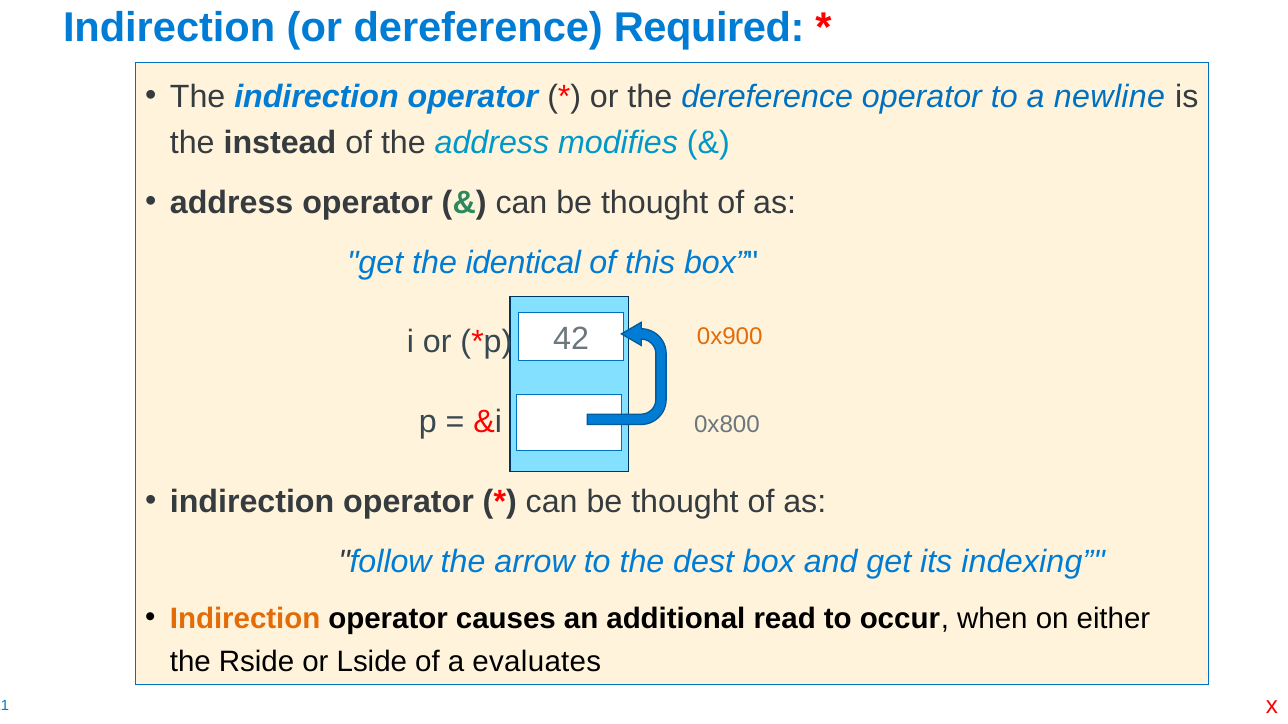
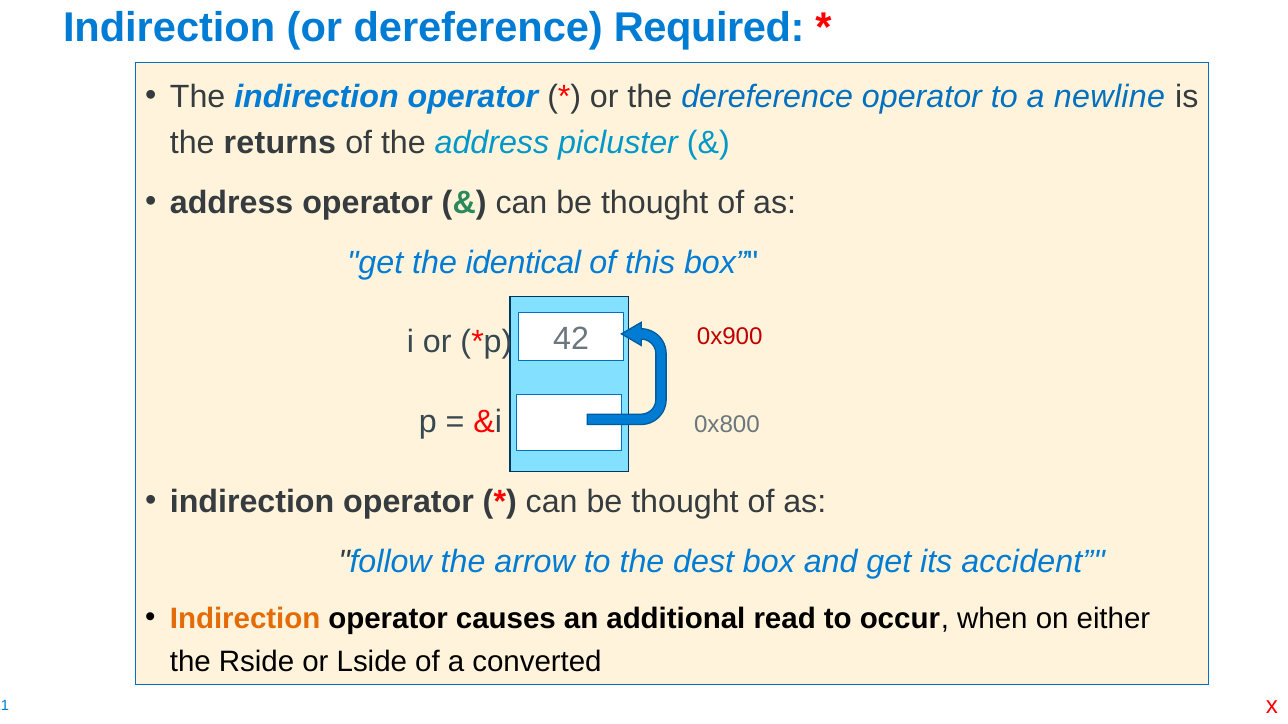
instead: instead -> returns
modifies: modifies -> picluster
0x900 at (730, 337) colour: orange -> red
indexing: indexing -> accident
evaluates: evaluates -> converted
